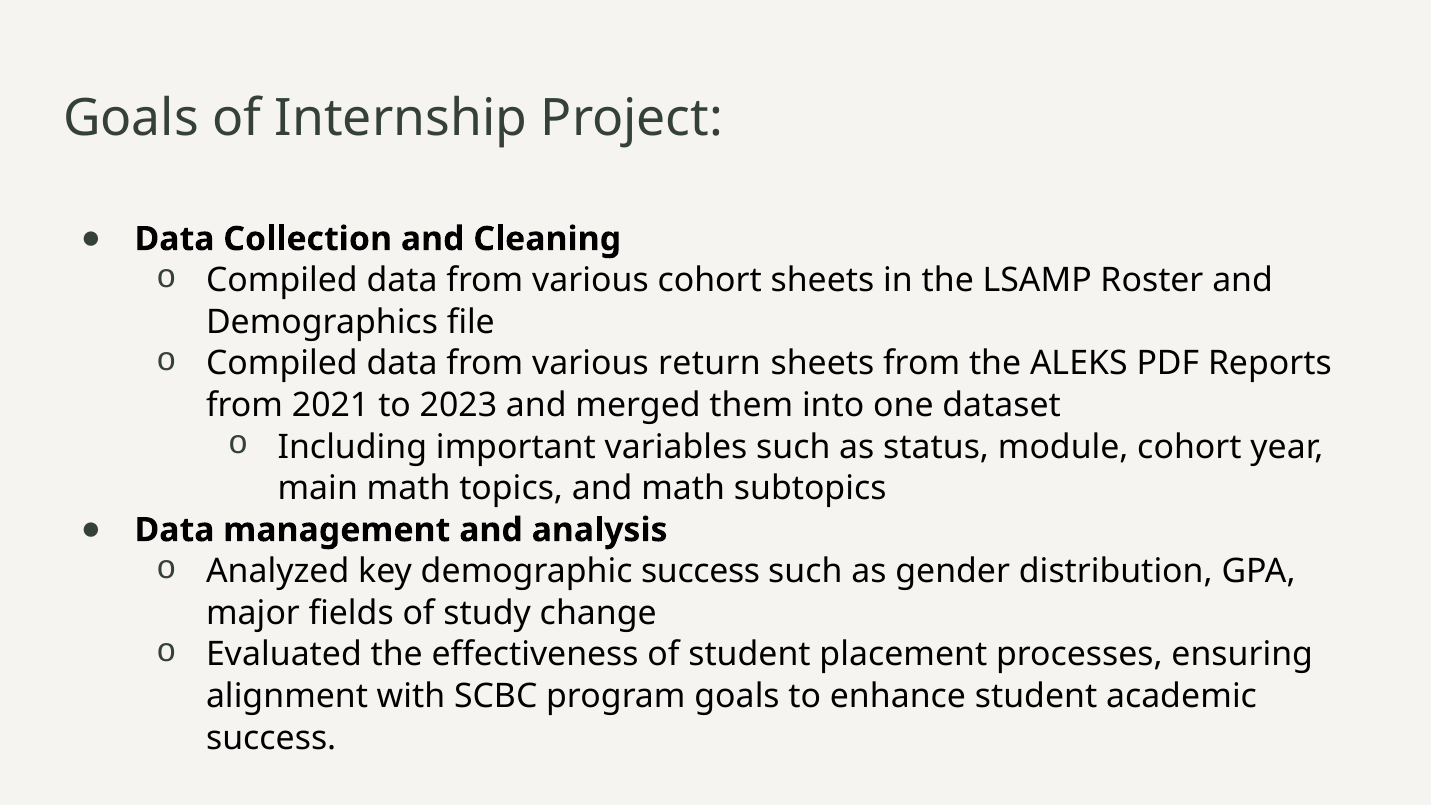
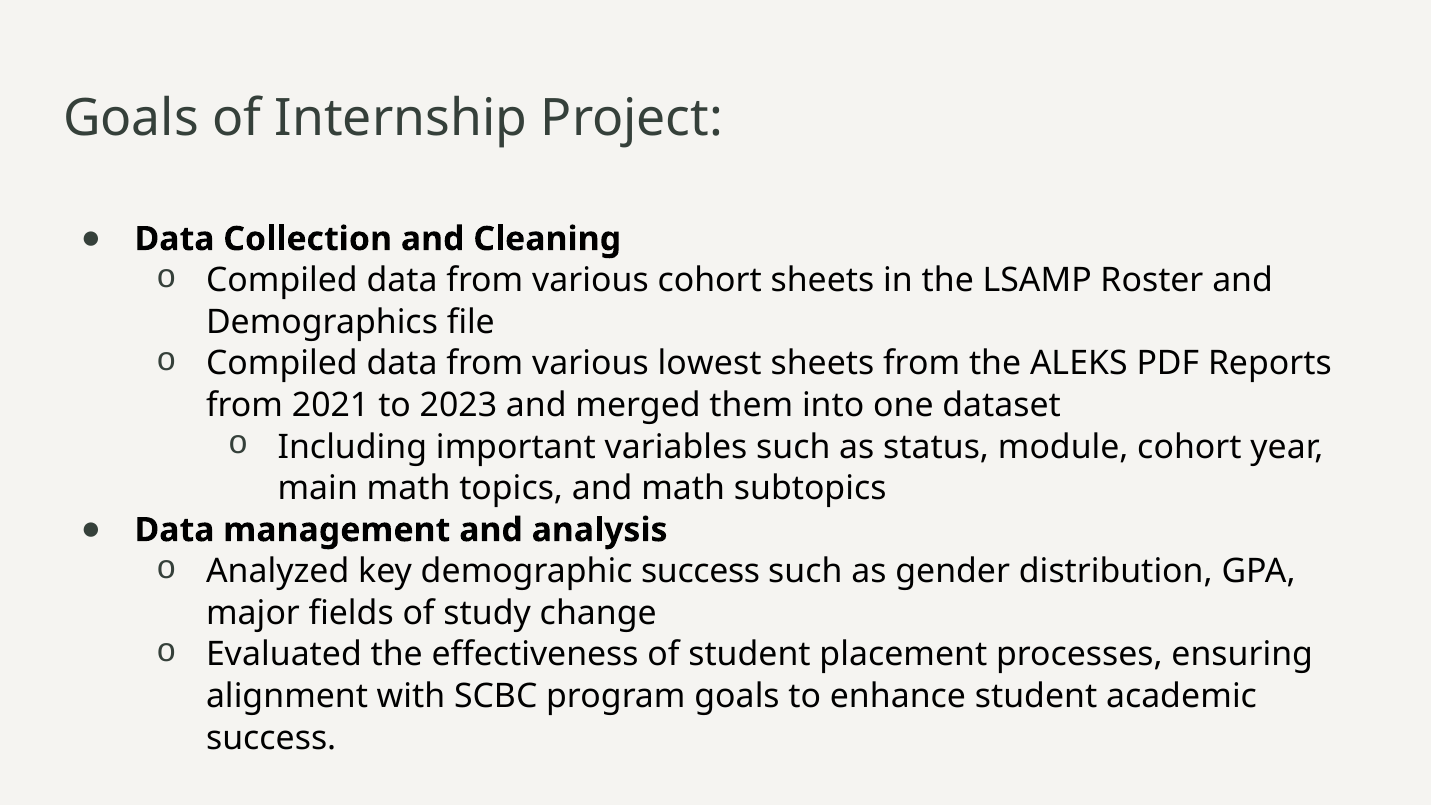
return: return -> lowest
